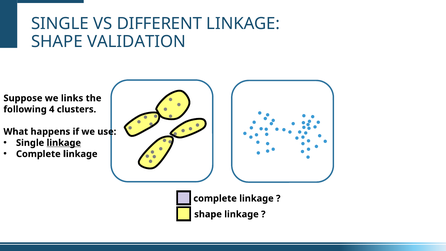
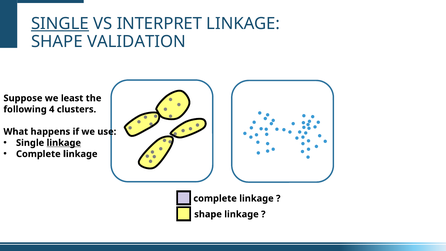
SINGLE at (60, 24) underline: none -> present
DIFFERENT: DIFFERENT -> INTERPRET
links: links -> least
